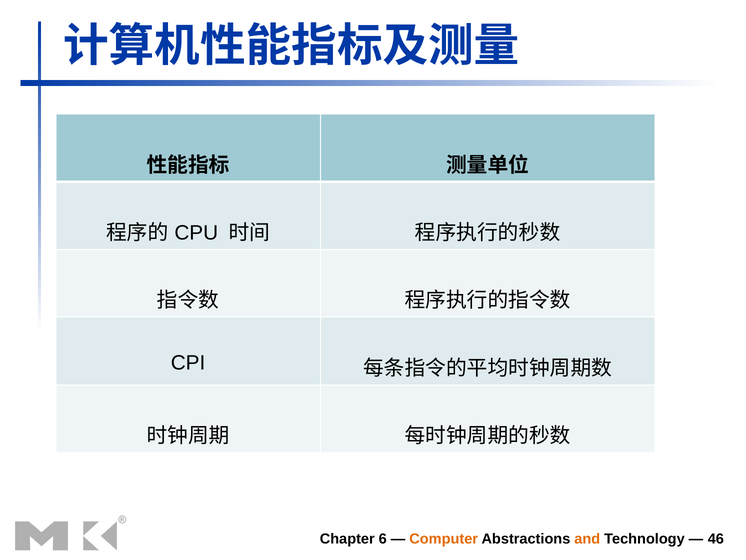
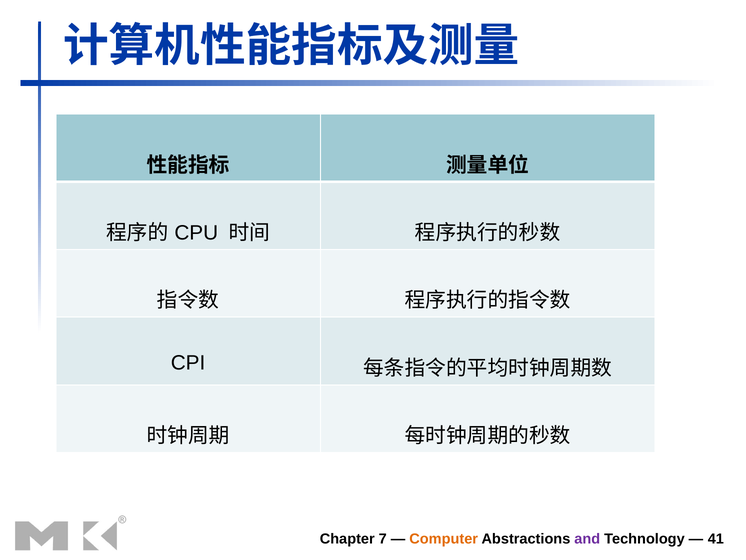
6: 6 -> 7
and colour: orange -> purple
46: 46 -> 41
